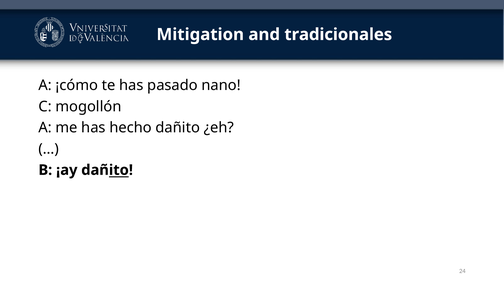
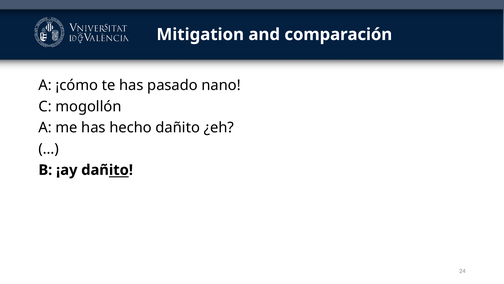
tradicionales: tradicionales -> comparación
